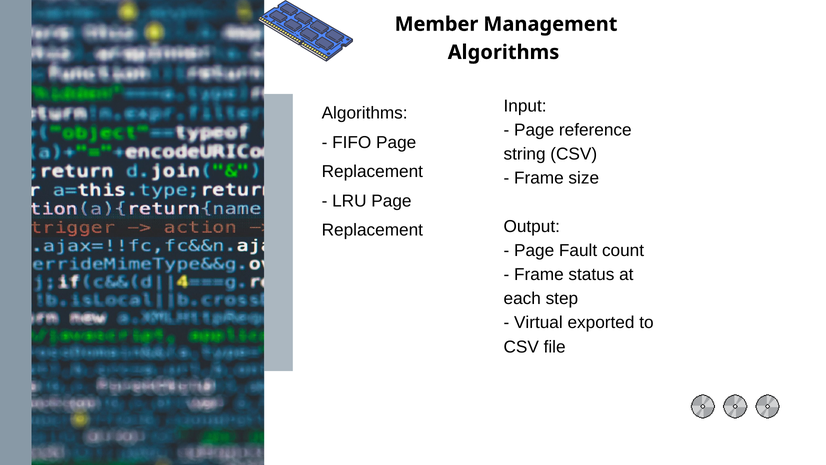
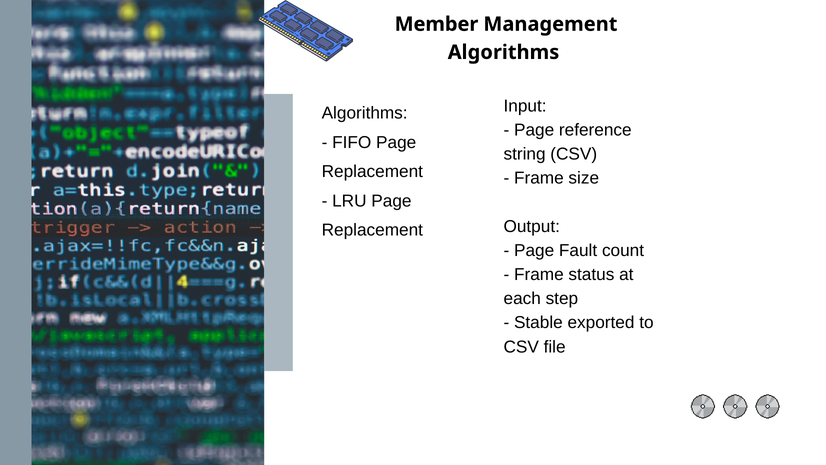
Virtual: Virtual -> Stable
